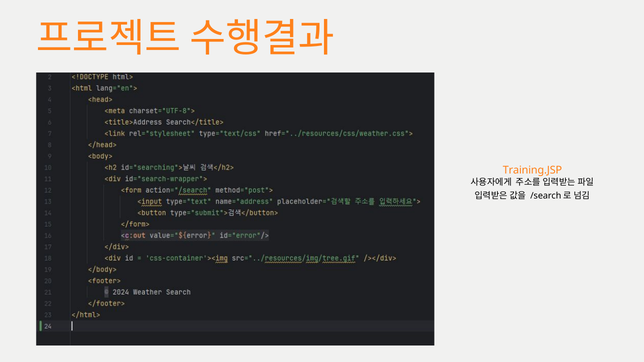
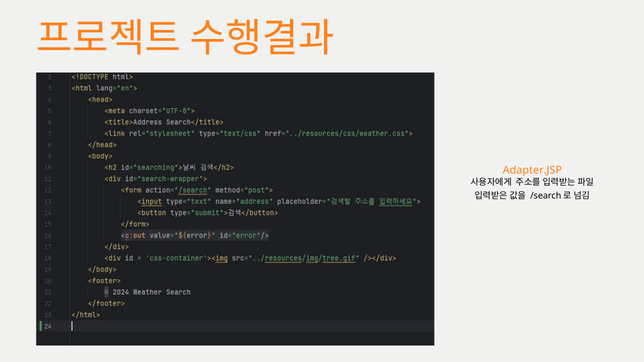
Training.JSP: Training.JSP -> Adapter.JSP
